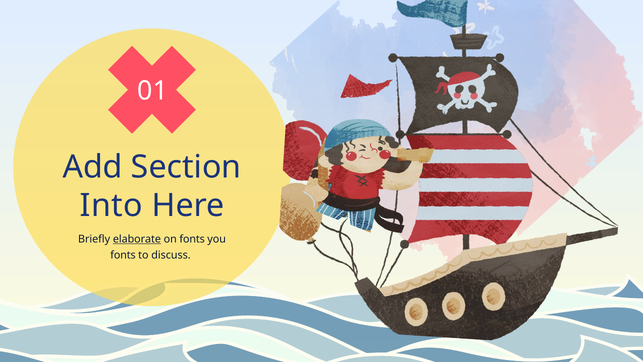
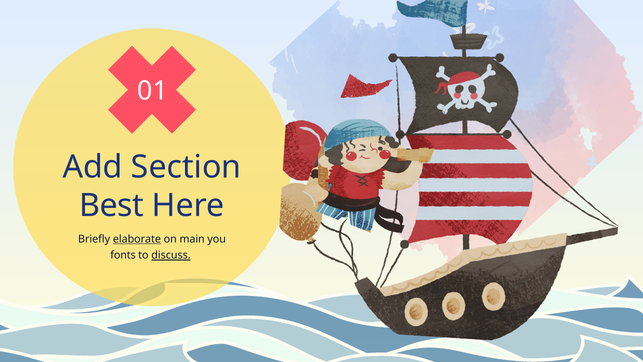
Into: Into -> Best
on fonts: fonts -> main
discuss underline: none -> present
